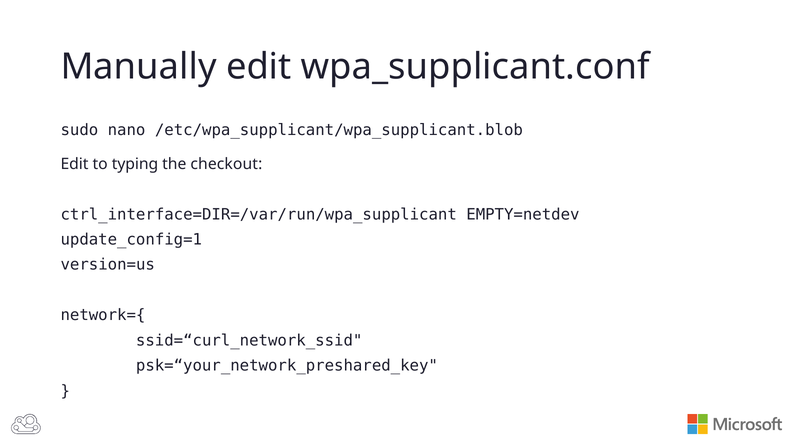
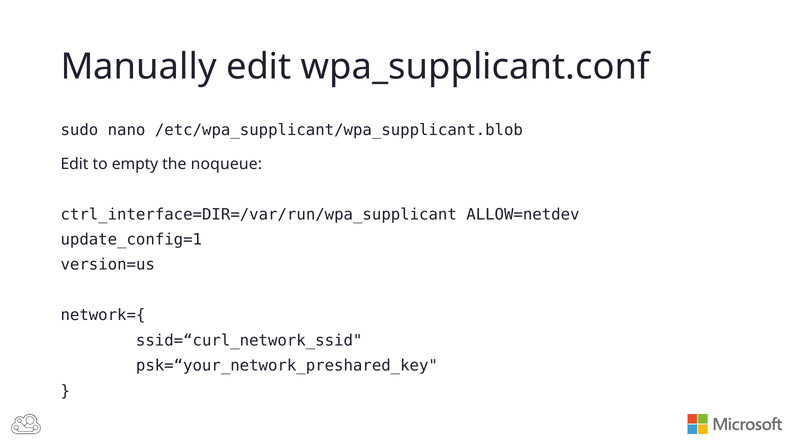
typing: typing -> empty
checkout: checkout -> noqueue
EMPTY=netdev: EMPTY=netdev -> ALLOW=netdev
